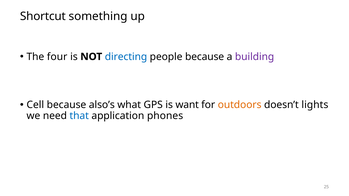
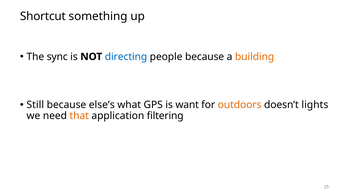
four: four -> sync
building colour: purple -> orange
Cell: Cell -> Still
also’s: also’s -> else’s
that colour: blue -> orange
phones: phones -> filtering
